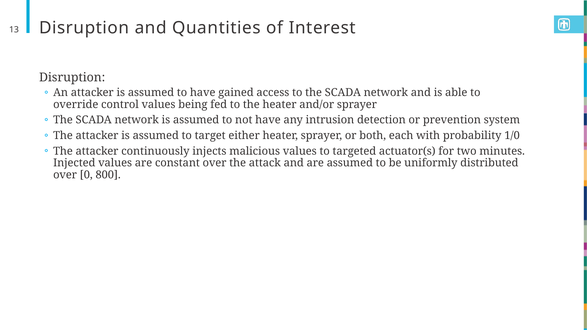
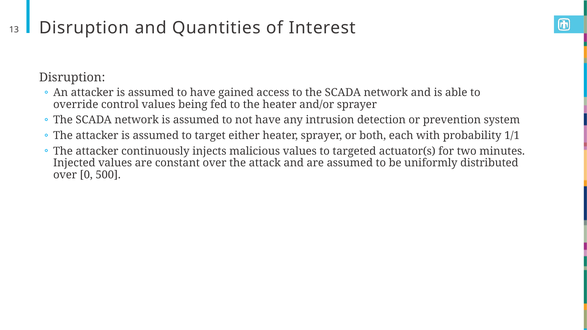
1/0: 1/0 -> 1/1
800: 800 -> 500
